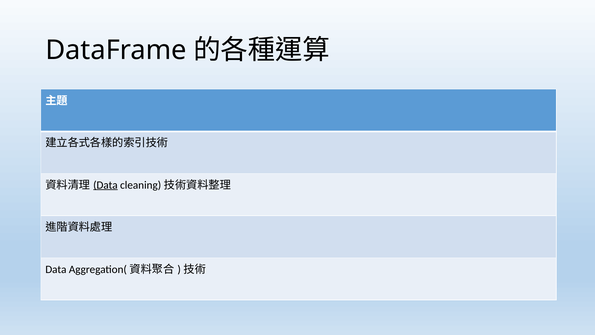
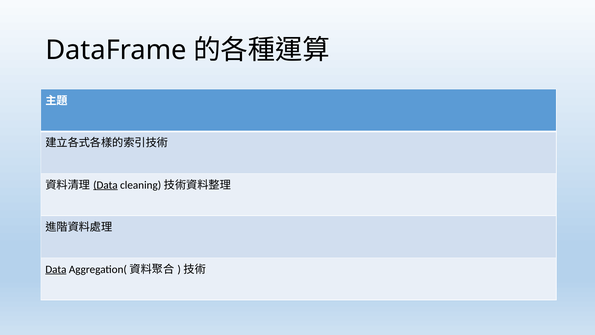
Data at (56, 269) underline: none -> present
